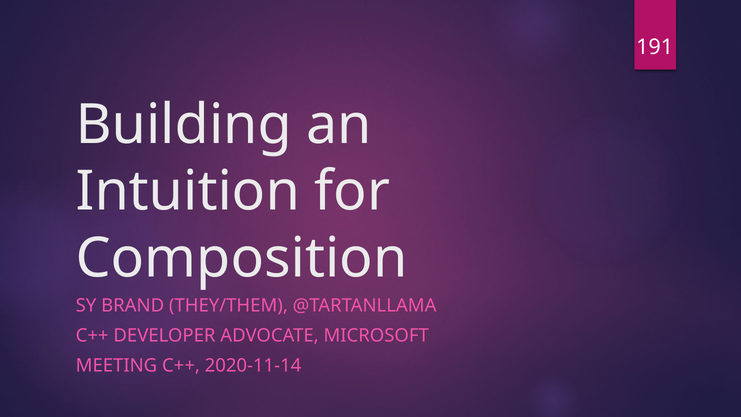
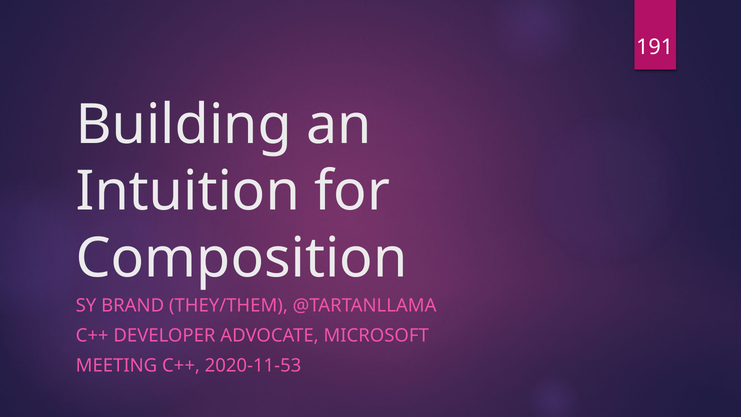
2020-11-14: 2020-11-14 -> 2020-11-53
